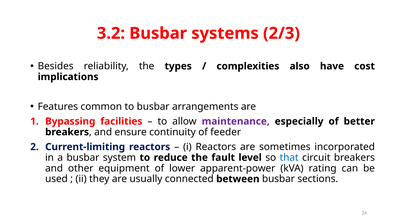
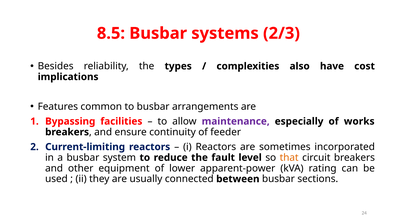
3.2: 3.2 -> 8.5
better: better -> works
that colour: blue -> orange
